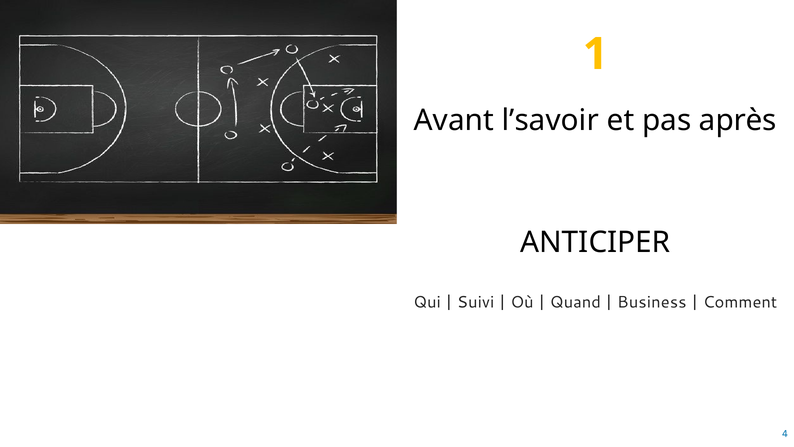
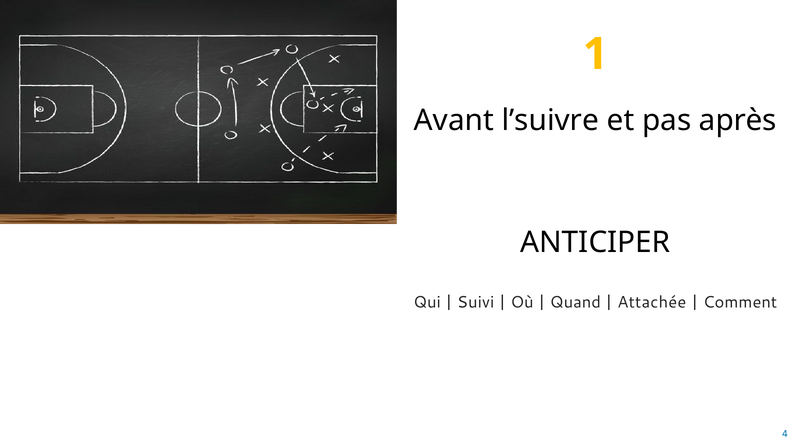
l’savoir: l’savoir -> l’suivre
Business: Business -> Attachée
